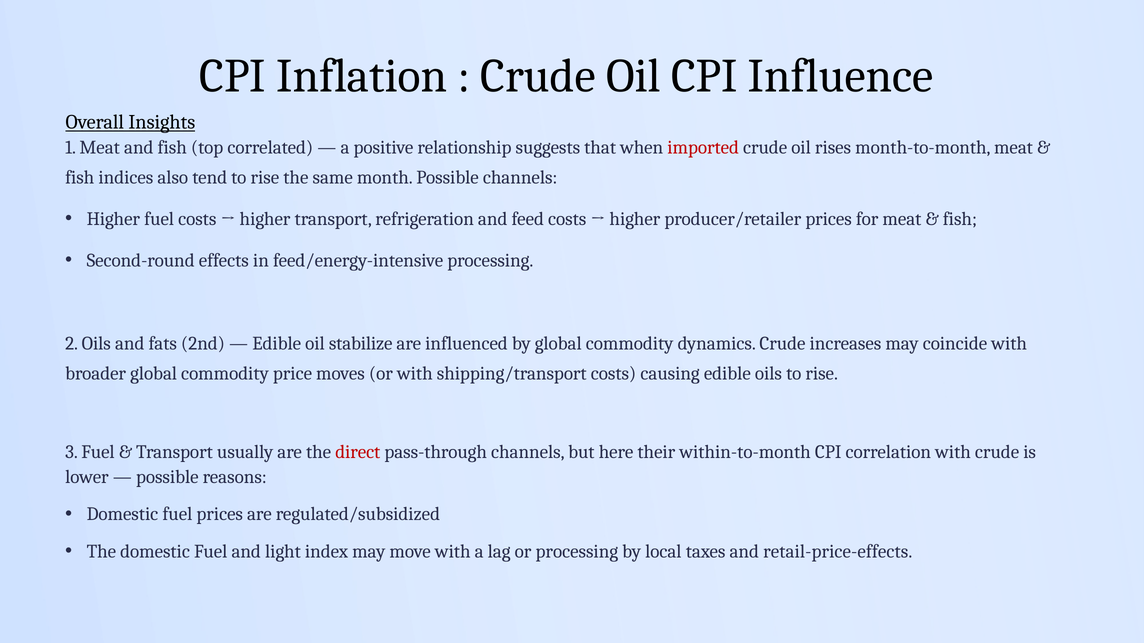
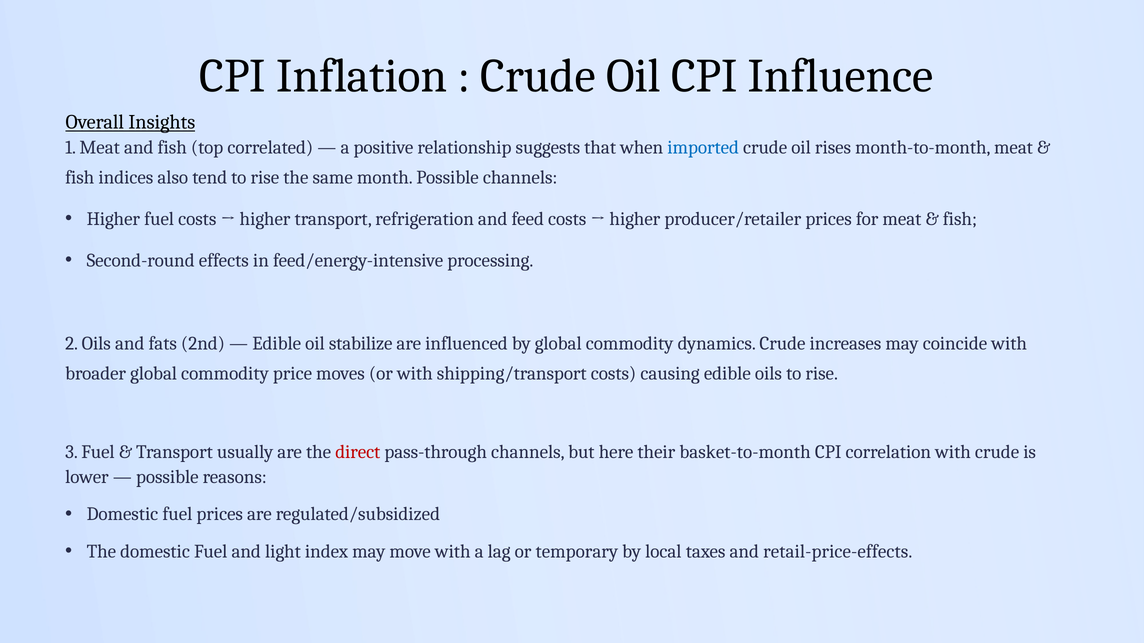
imported colour: red -> blue
within-to-month: within-to-month -> basket-to-month
or processing: processing -> temporary
